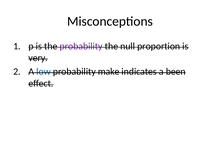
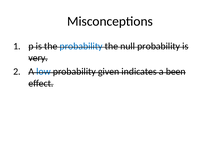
probability at (81, 46) colour: purple -> blue
null proportion: proportion -> probability
make: make -> given
